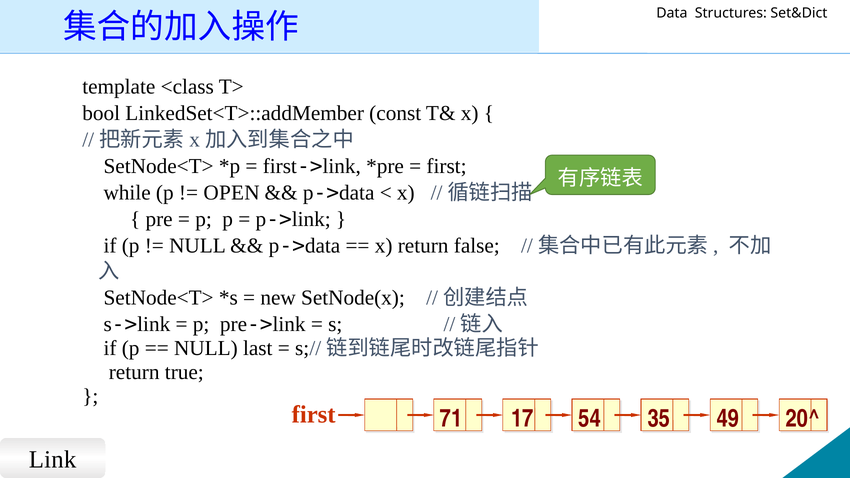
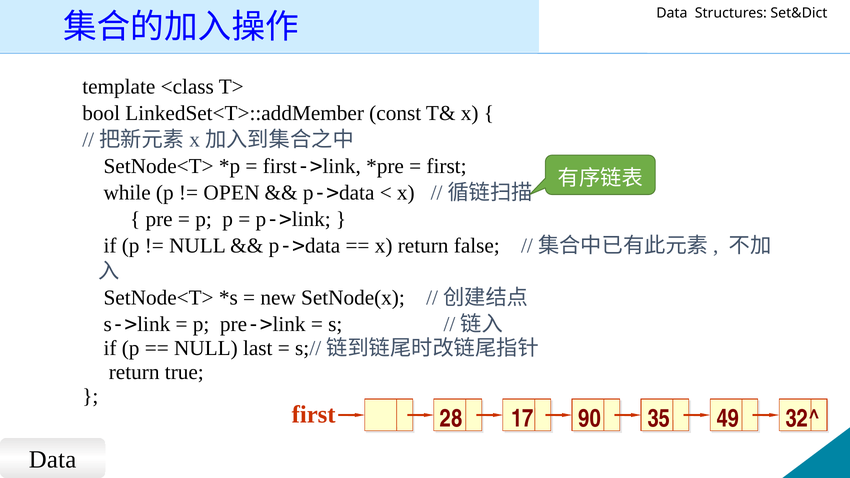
71: 71 -> 28
54: 54 -> 90
20^: 20^ -> 32^
Link at (53, 460): Link -> Data
